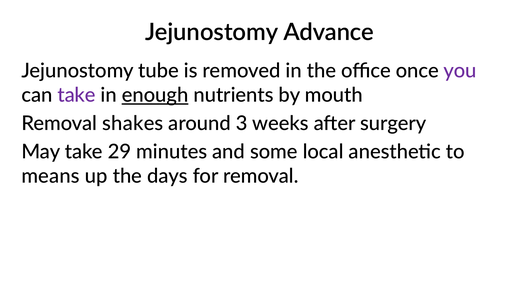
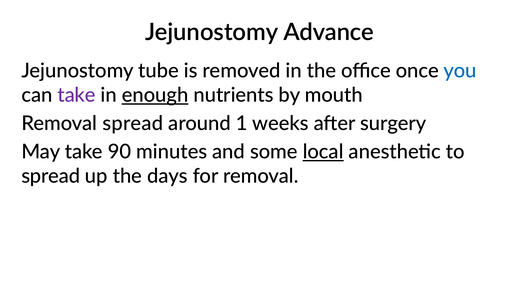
you colour: purple -> blue
Removal shakes: shakes -> spread
3: 3 -> 1
29: 29 -> 90
local underline: none -> present
means at (51, 176): means -> spread
